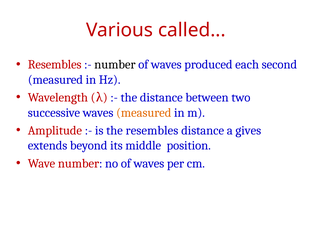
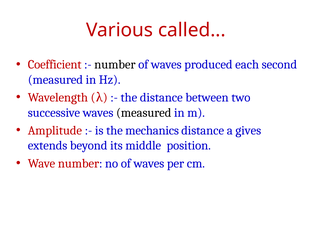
Resembles at (55, 65): Resembles -> Coefficient
measured at (144, 113) colour: orange -> black
the resembles: resembles -> mechanics
